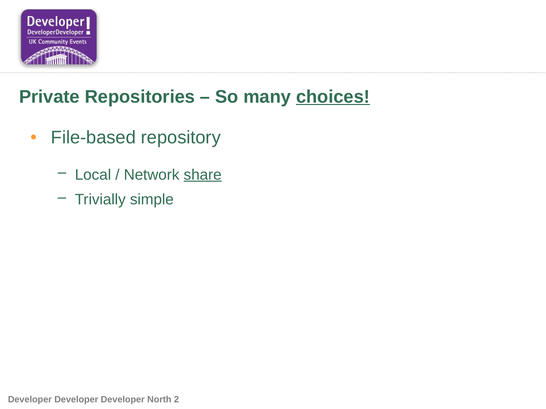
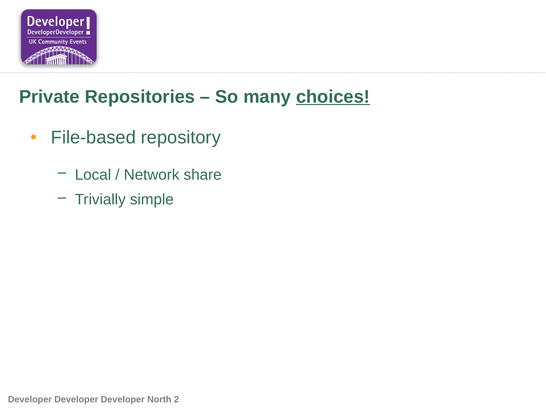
share underline: present -> none
